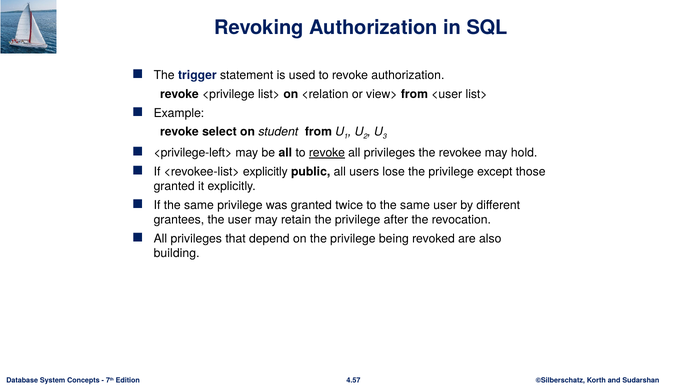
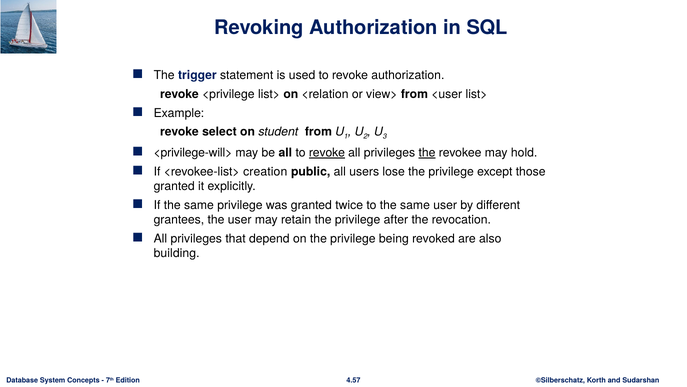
<privilege-left>: <privilege-left> -> <privilege-will>
the at (427, 153) underline: none -> present
<revokee-list> explicitly: explicitly -> creation
